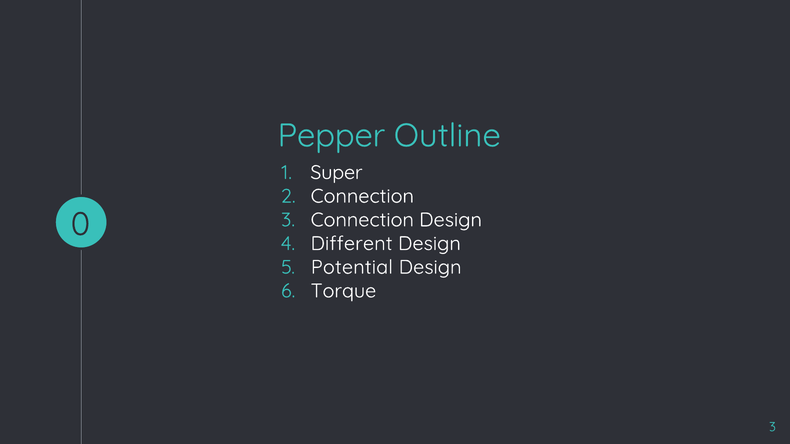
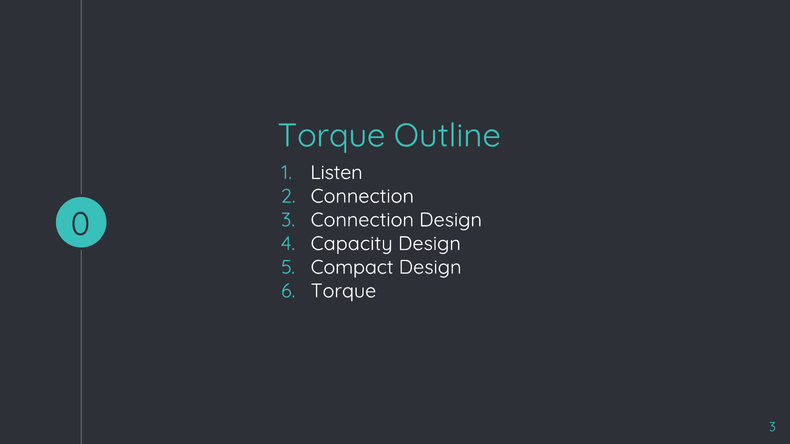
Pepper at (331, 136): Pepper -> Torque
Super: Super -> Listen
Different: Different -> Capacity
Potential: Potential -> Compact
